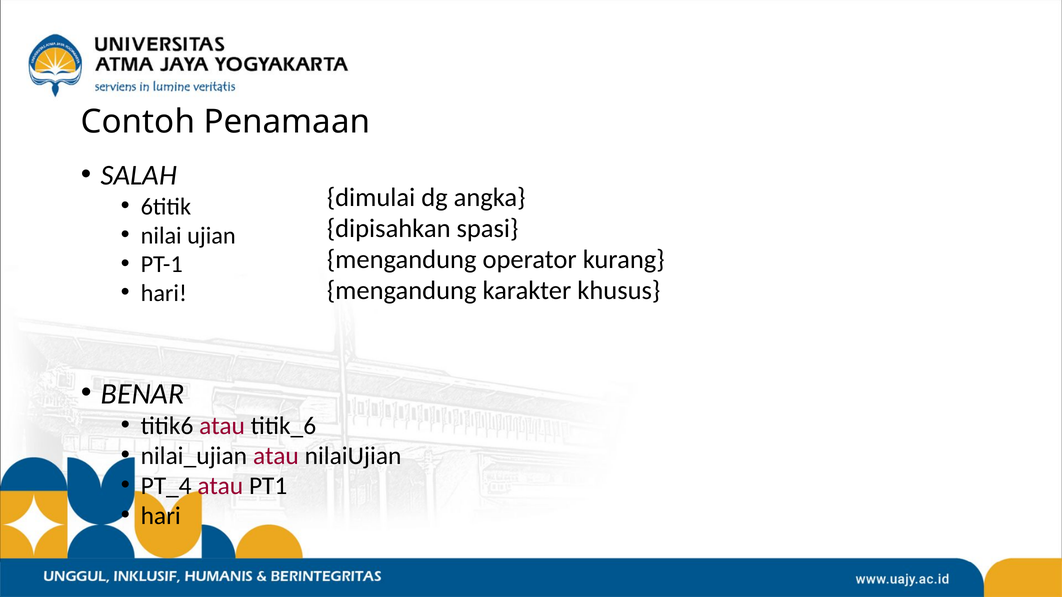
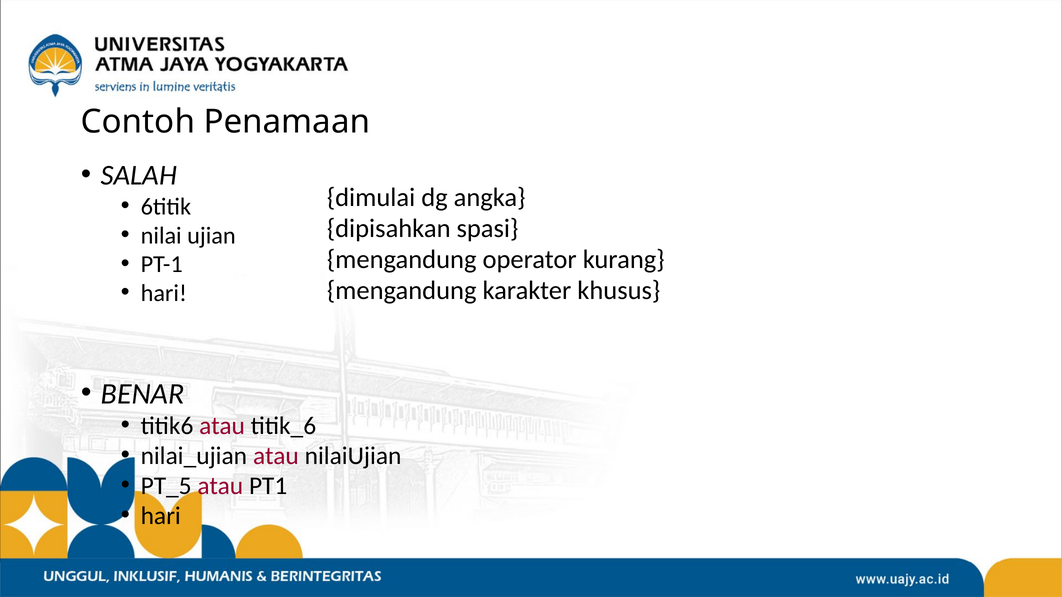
PT_4: PT_4 -> PT_5
